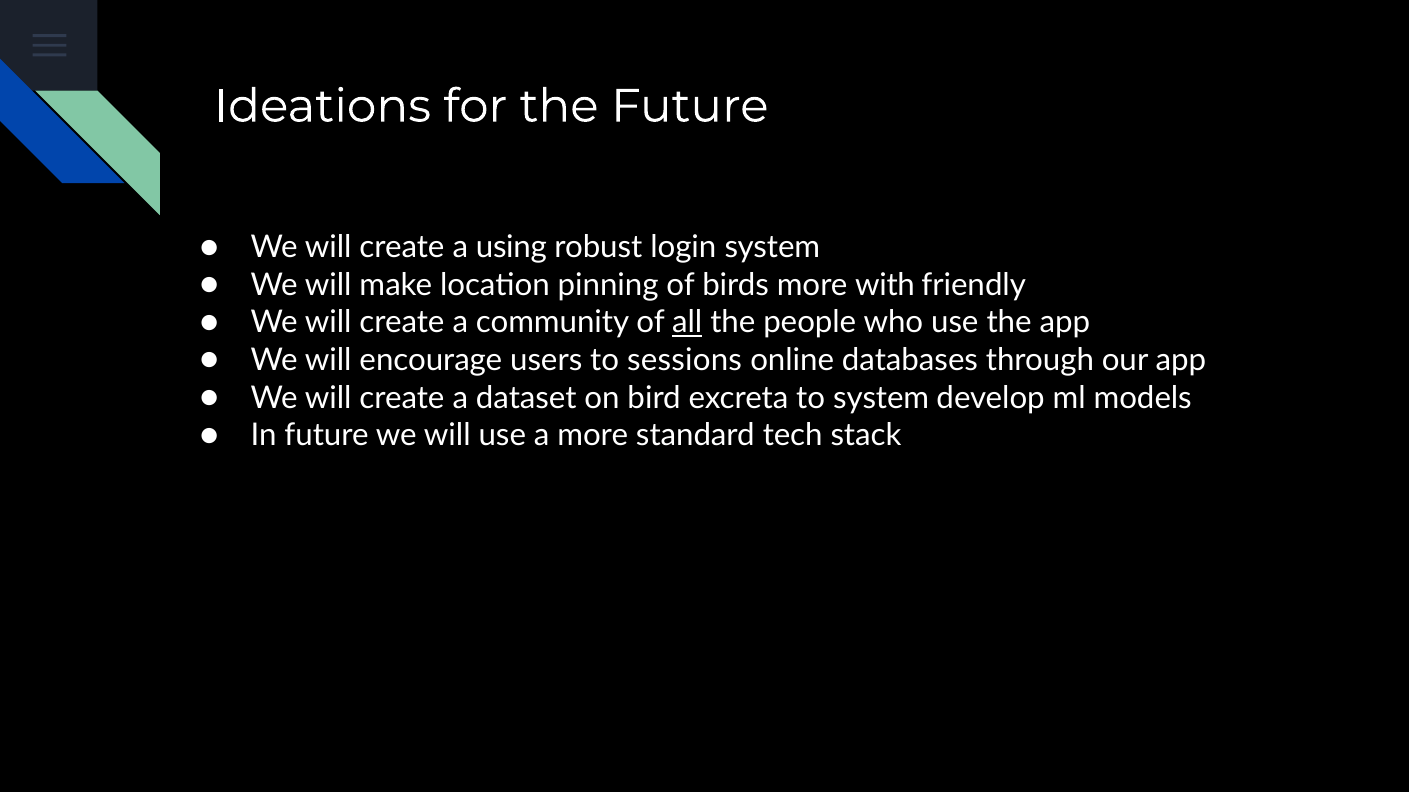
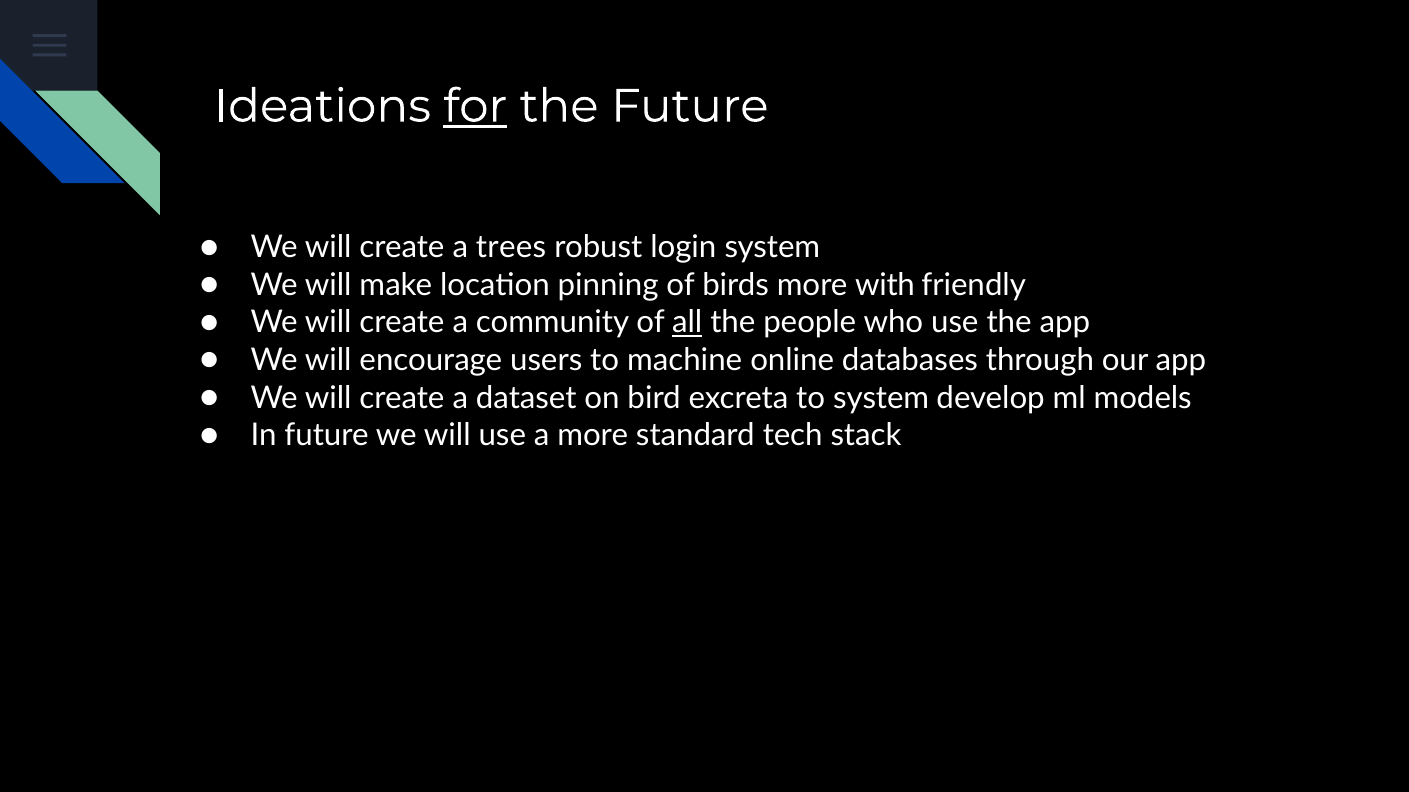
for underline: none -> present
using: using -> trees
sessions: sessions -> machine
